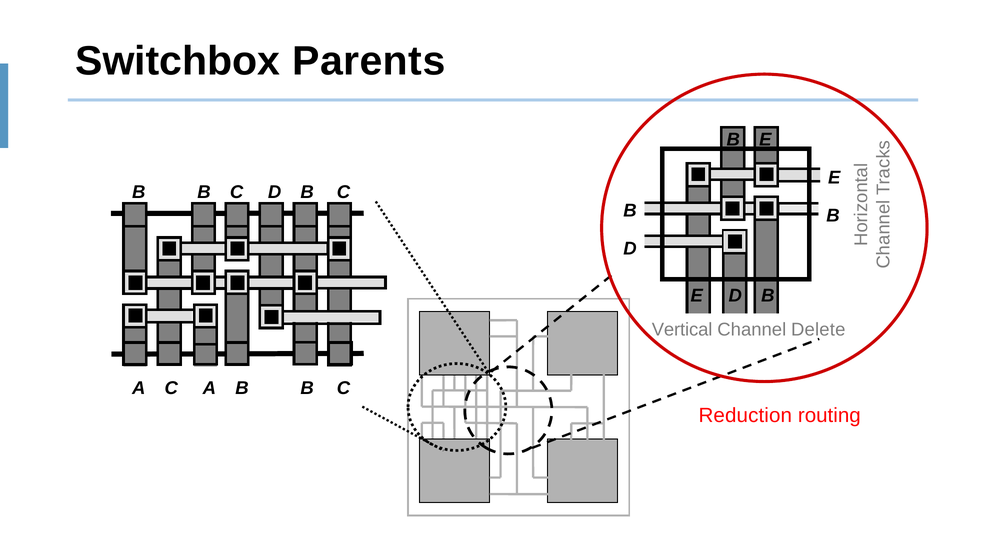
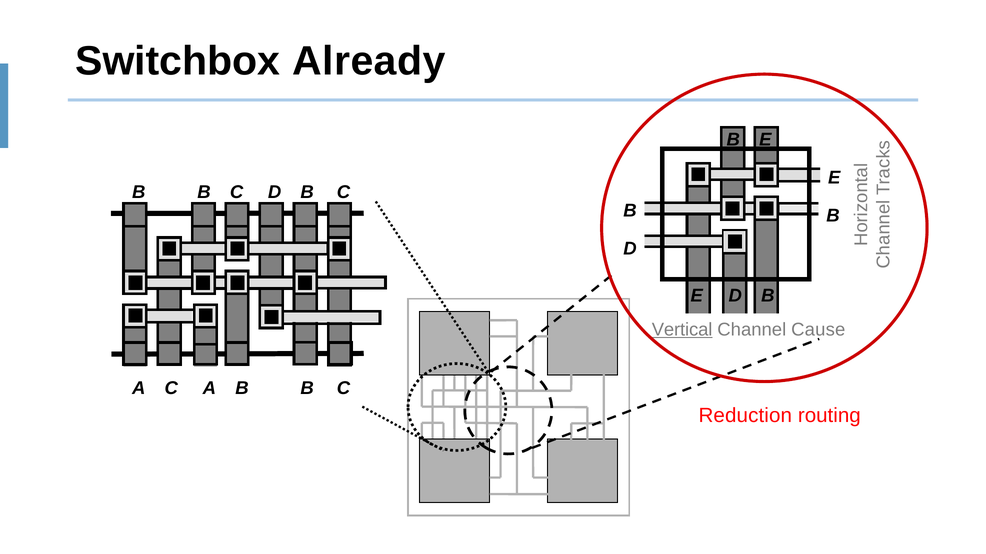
Parents: Parents -> Already
Vertical underline: none -> present
Delete: Delete -> Cause
